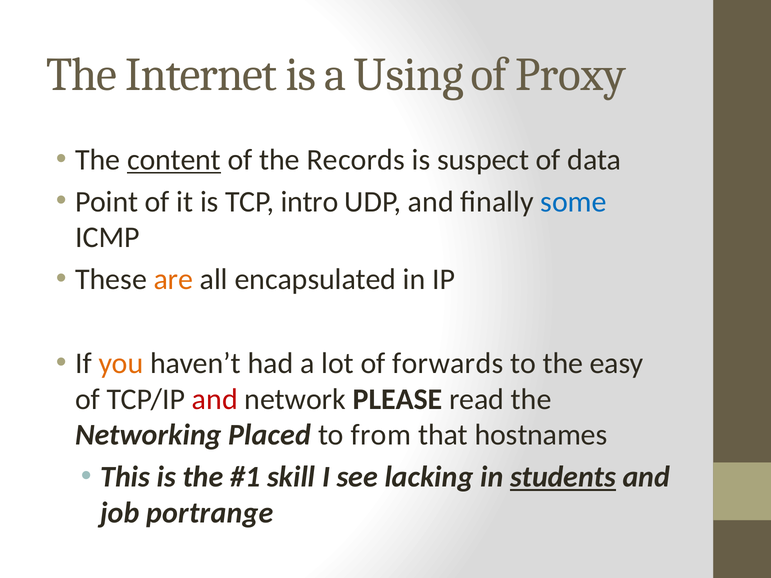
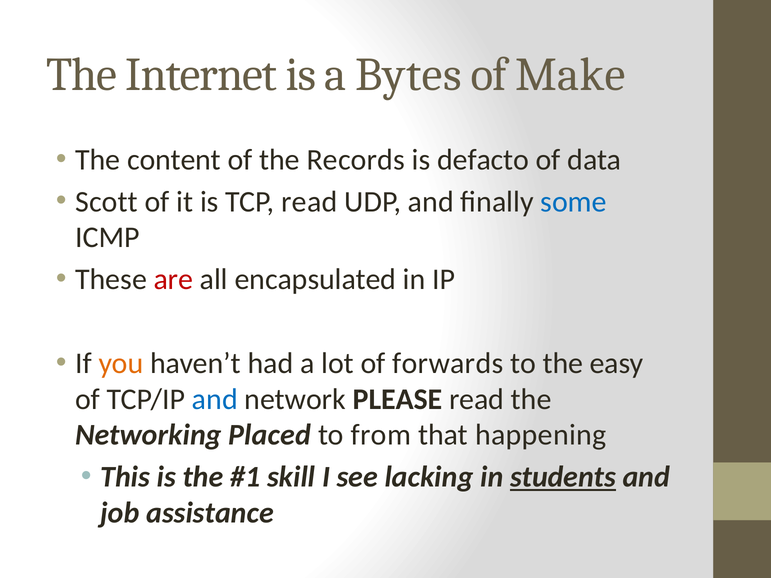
Using: Using -> Bytes
Proxy: Proxy -> Make
content underline: present -> none
suspect: suspect -> defacto
Point: Point -> Scott
TCP intro: intro -> read
are colour: orange -> red
and at (215, 399) colour: red -> blue
hostnames: hostnames -> happening
portrange: portrange -> assistance
